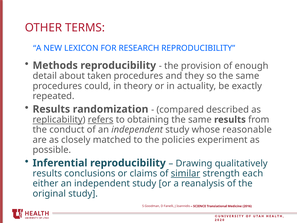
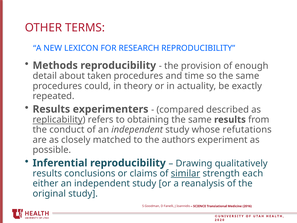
they: they -> time
randomization: randomization -> experimenters
refers underline: present -> none
reasonable: reasonable -> refutations
policies: policies -> authors
